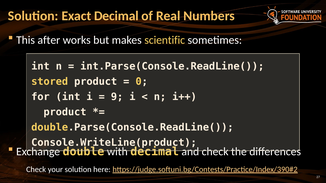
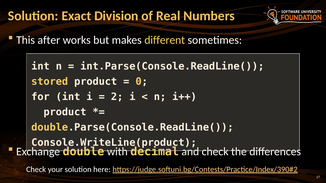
Exact Decimal: Decimal -> Division
scientific: scientific -> different
9: 9 -> 2
